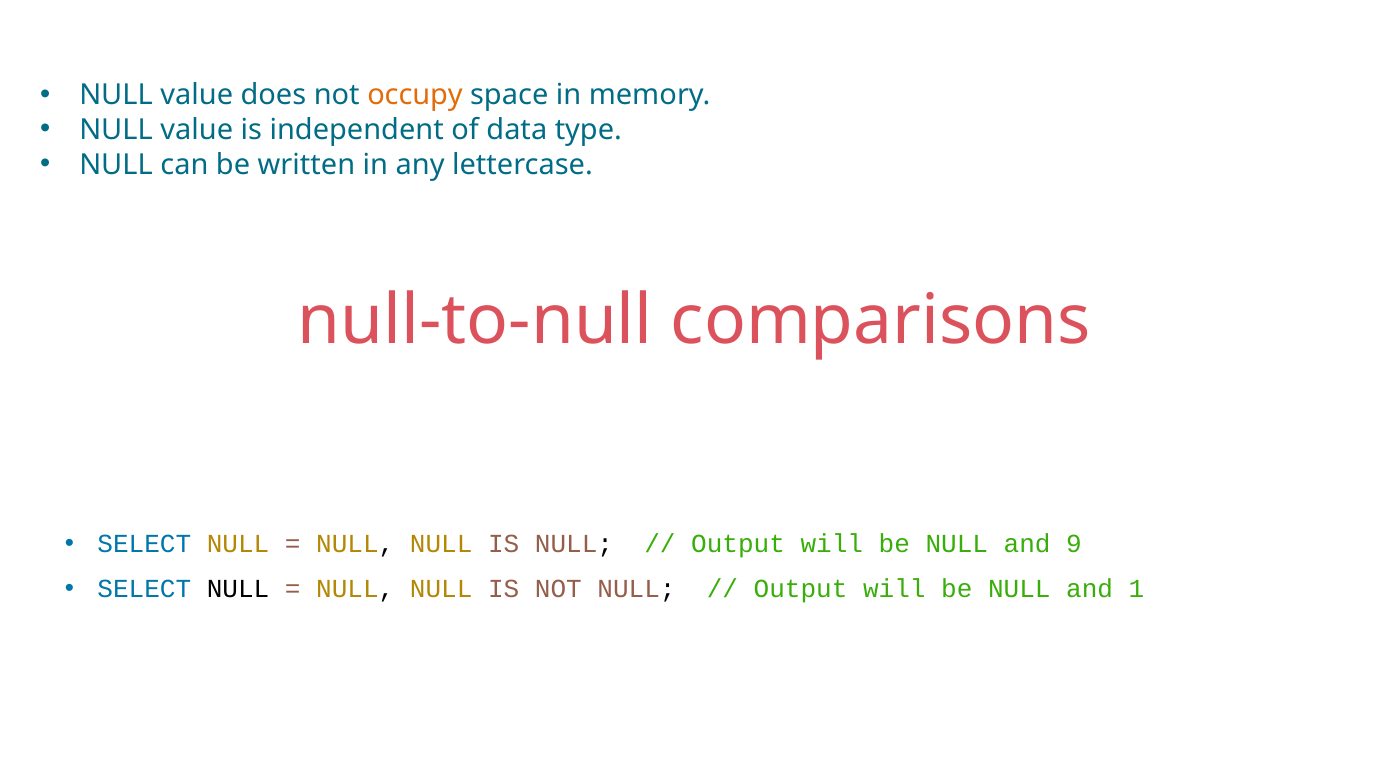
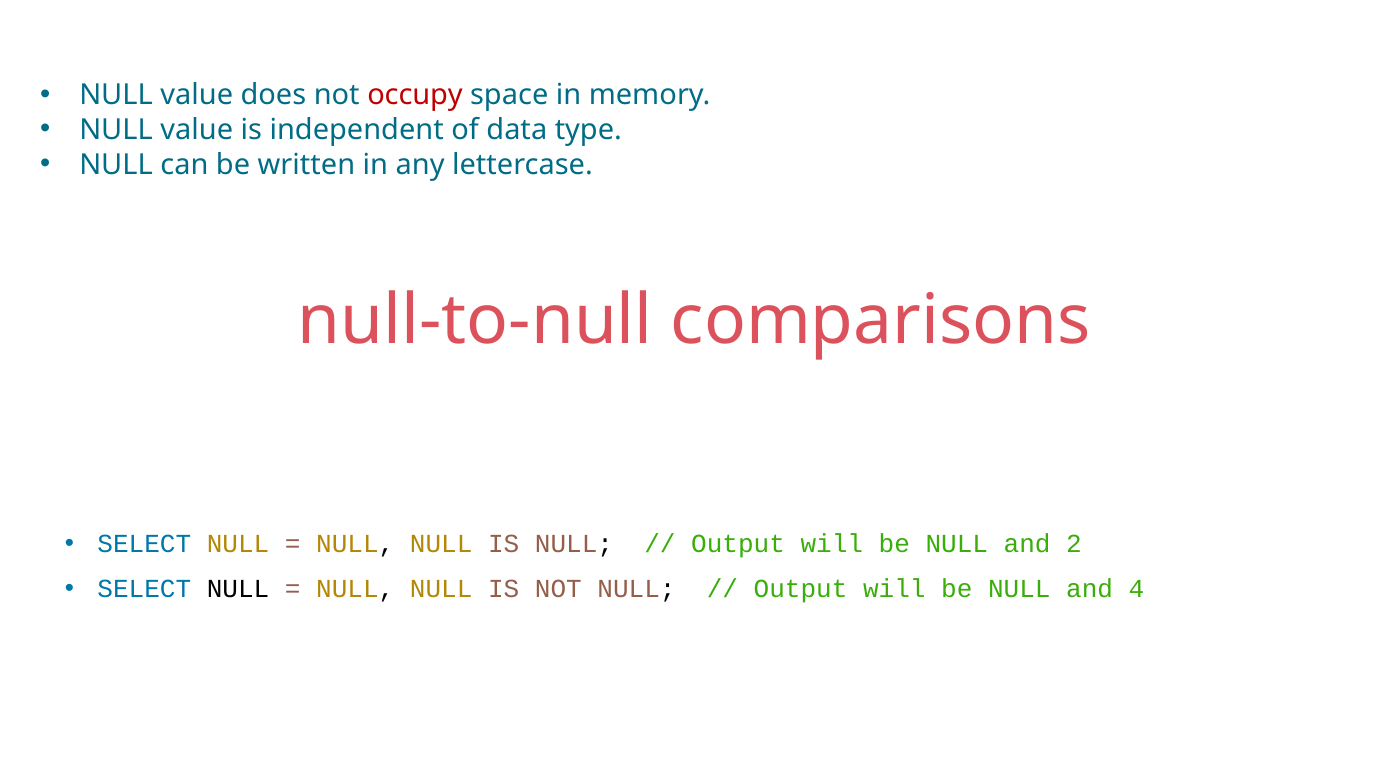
occupy colour: orange -> red
9: 9 -> 2
1: 1 -> 4
